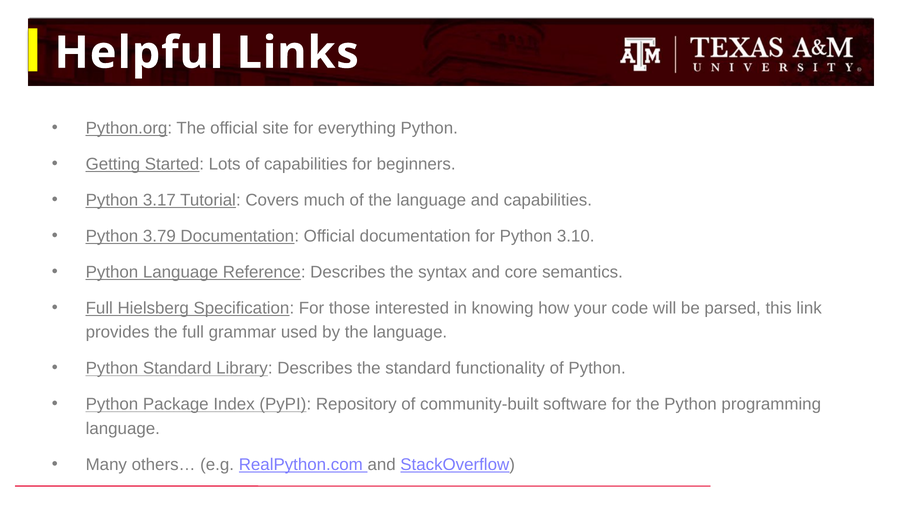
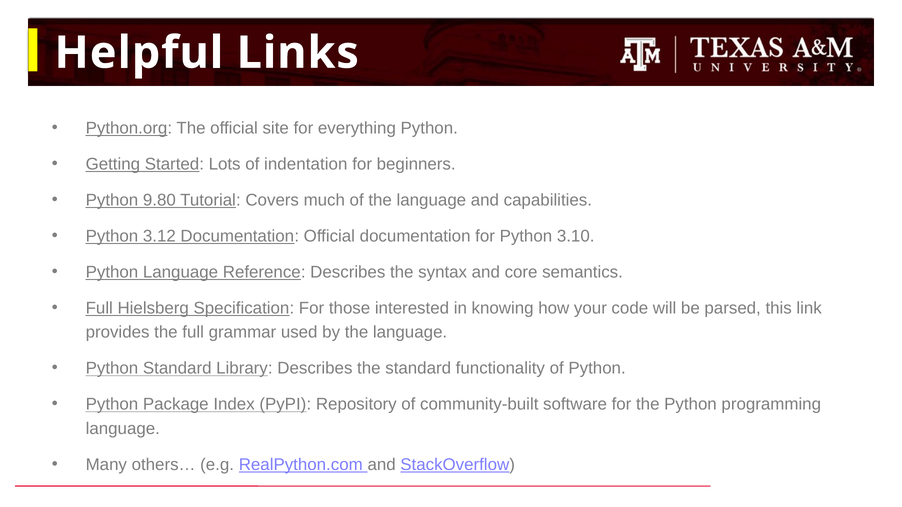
of capabilities: capabilities -> indentation
3.17: 3.17 -> 9.80
3.79: 3.79 -> 3.12
